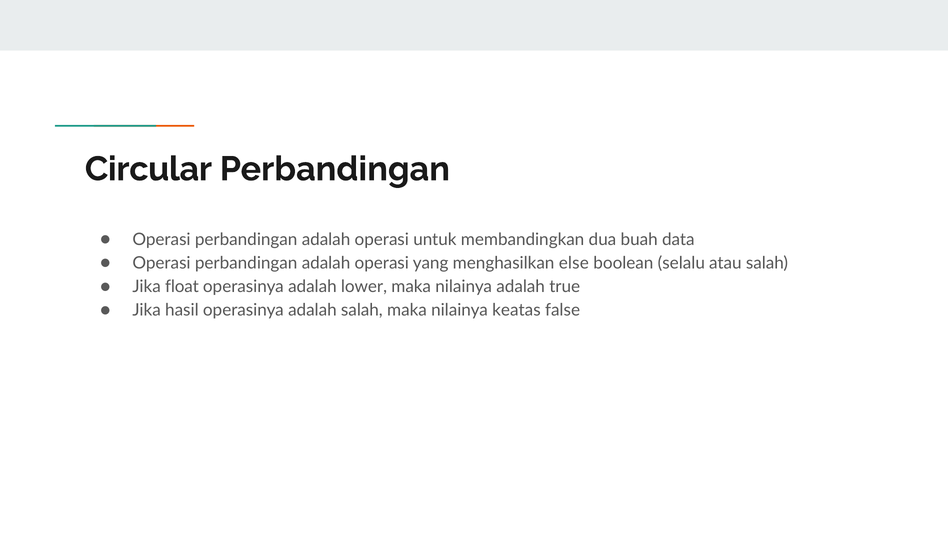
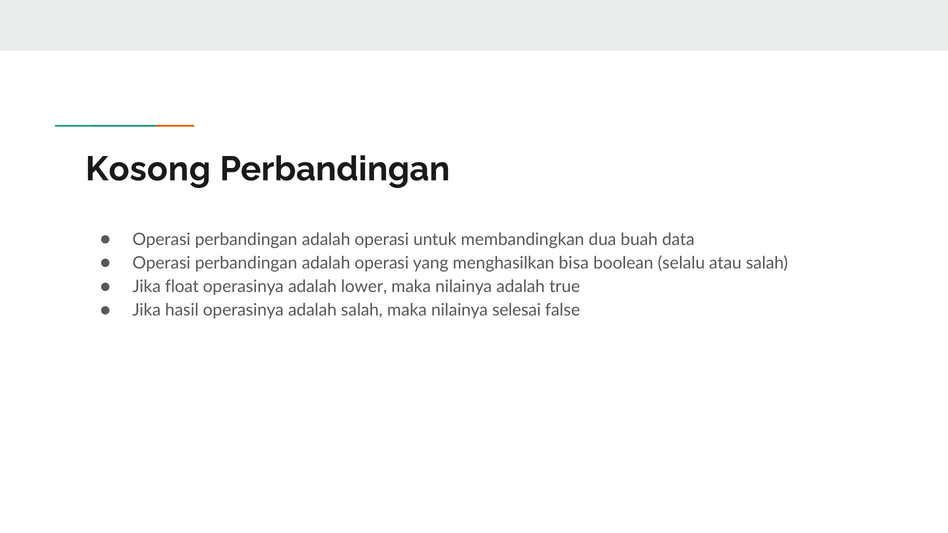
Circular: Circular -> Kosong
else: else -> bisa
keatas: keatas -> selesai
